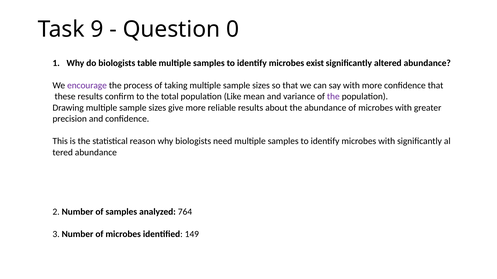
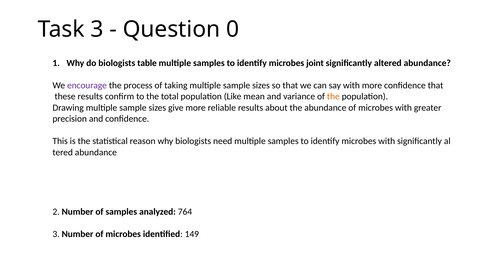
Task 9: 9 -> 3
exist: exist -> joint
the at (333, 97) colour: purple -> orange
